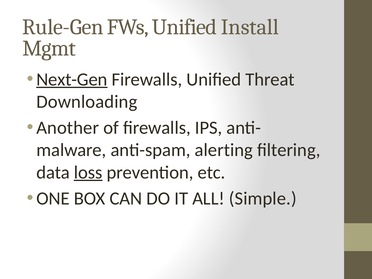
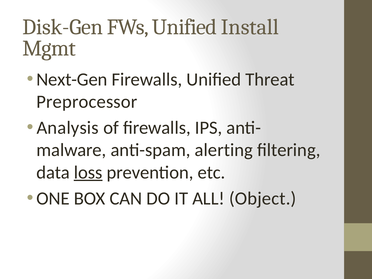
Rule-Gen: Rule-Gen -> Disk-Gen
Next-Gen underline: present -> none
Downloading: Downloading -> Preprocessor
Another: Another -> Analysis
Simple: Simple -> Object
